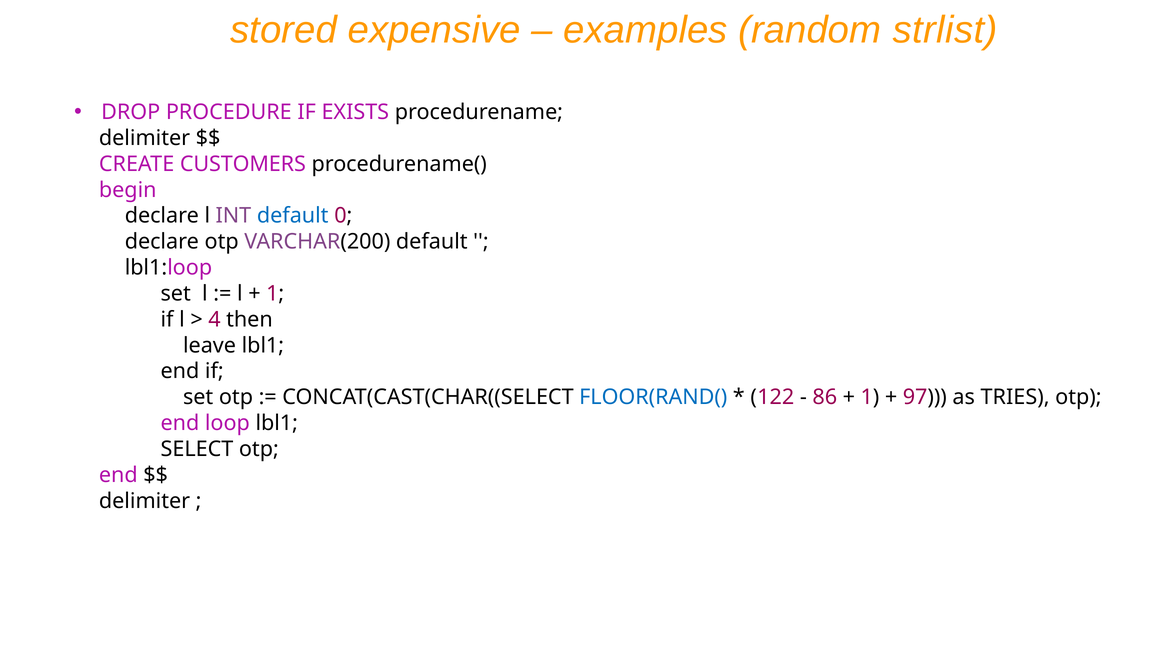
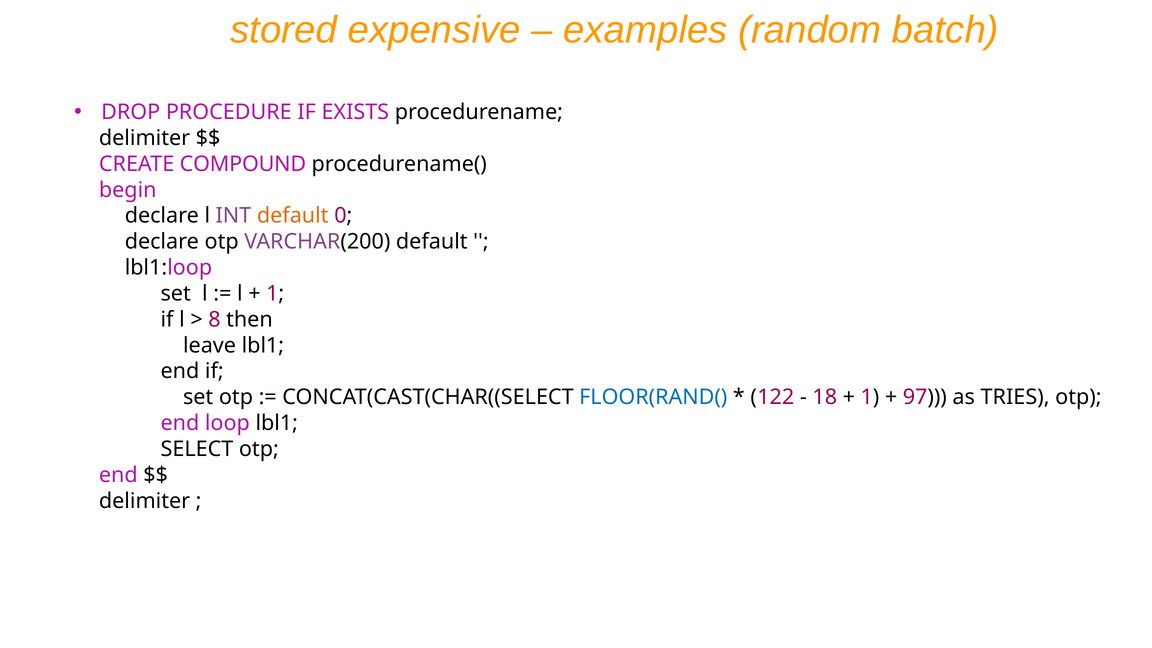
strlist: strlist -> batch
CUSTOMERS: CUSTOMERS -> COMPOUND
default at (293, 216) colour: blue -> orange
4: 4 -> 8
86: 86 -> 18
